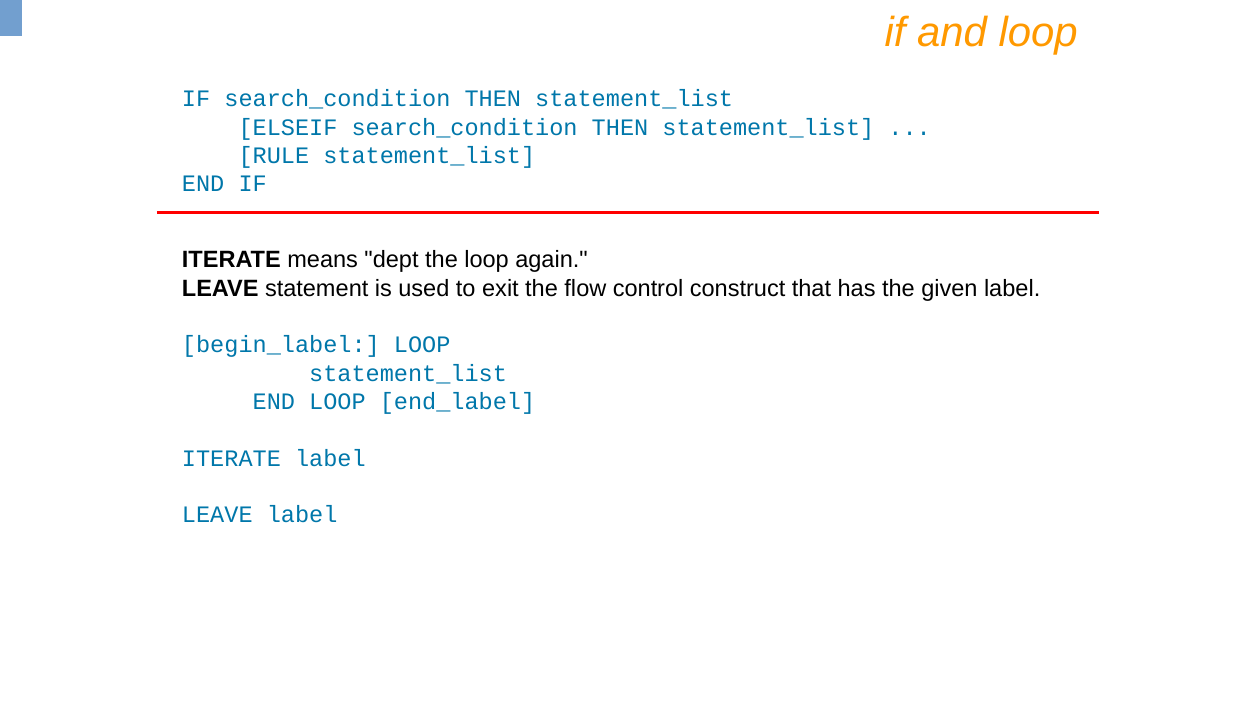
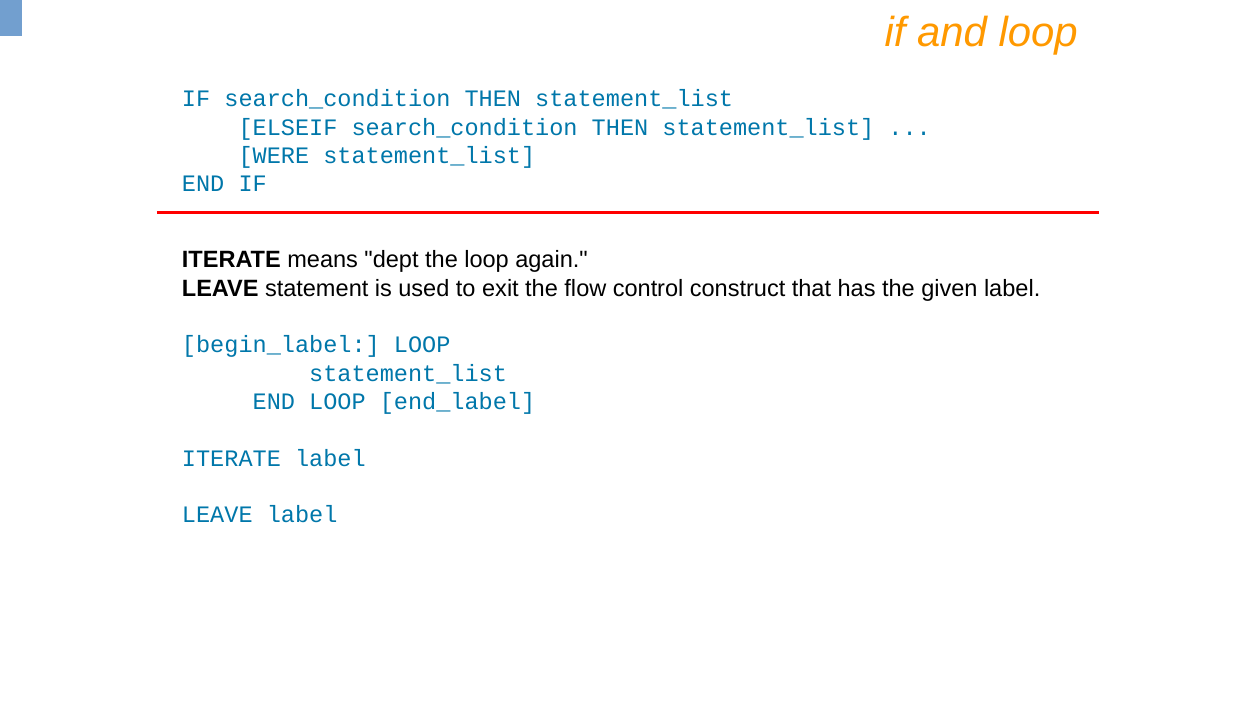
RULE: RULE -> WERE
